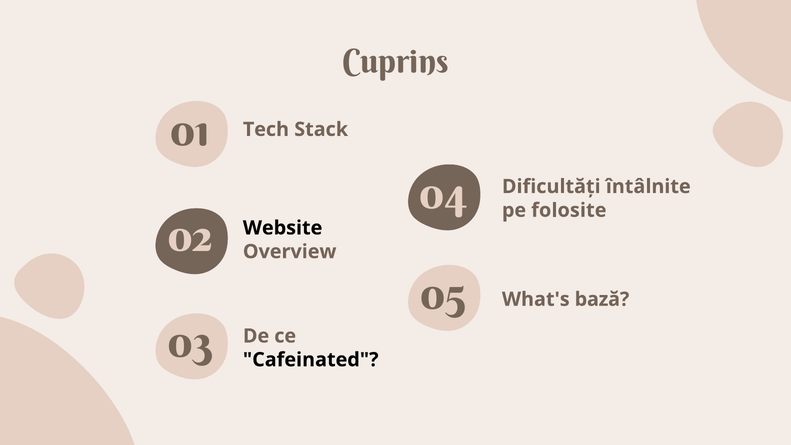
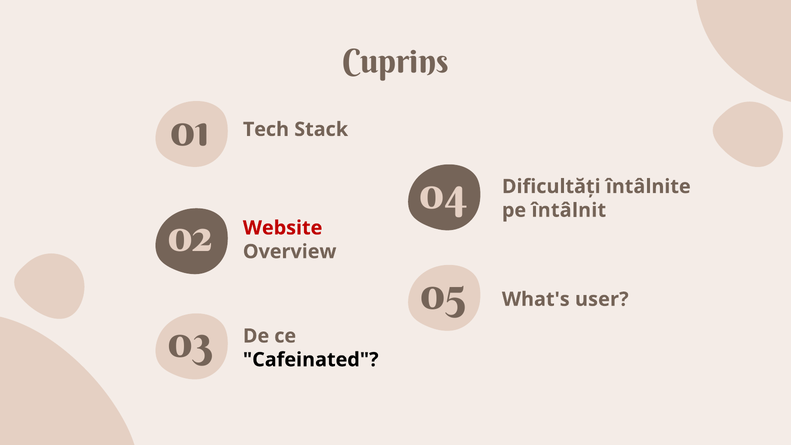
folosite: folosite -> întâlnit
Website colour: black -> red
bază: bază -> user
